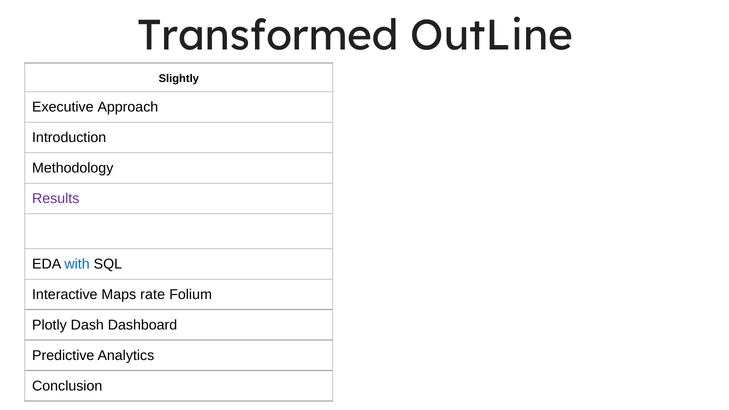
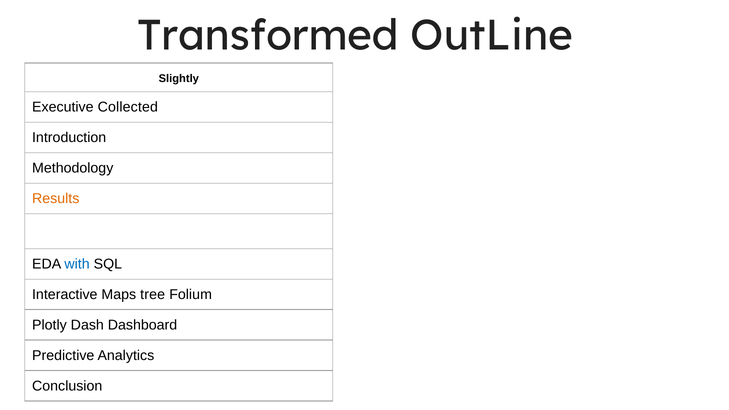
Approach: Approach -> Collected
Results colour: purple -> orange
rate: rate -> tree
